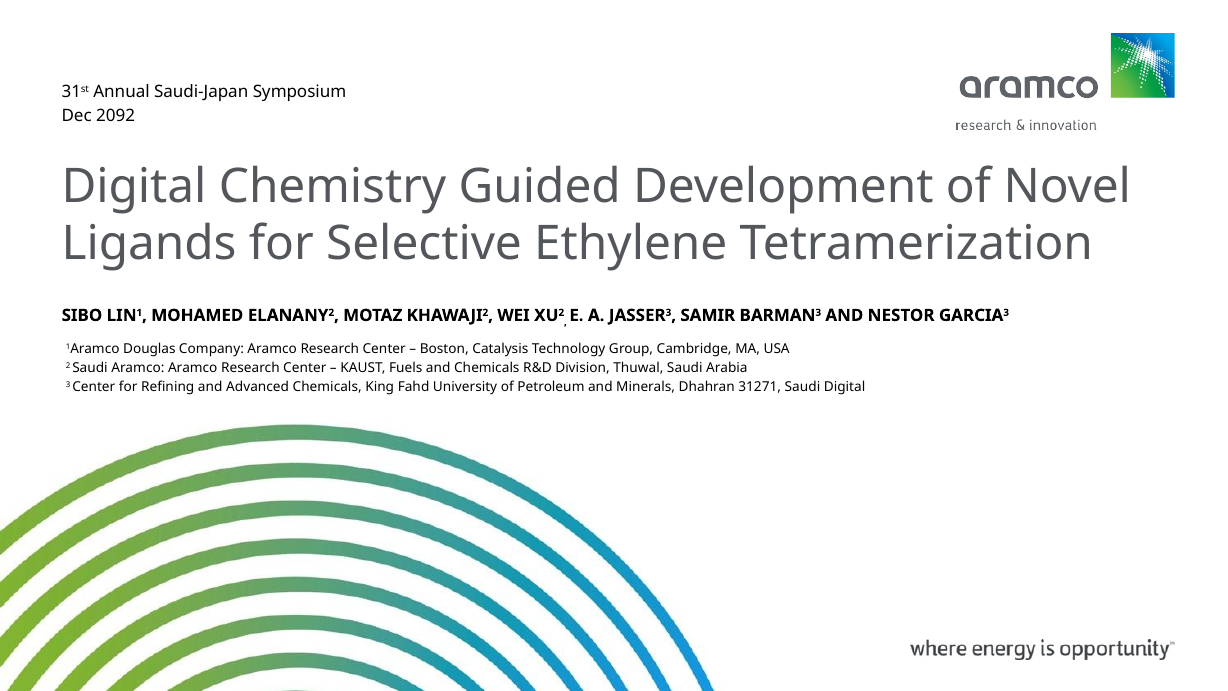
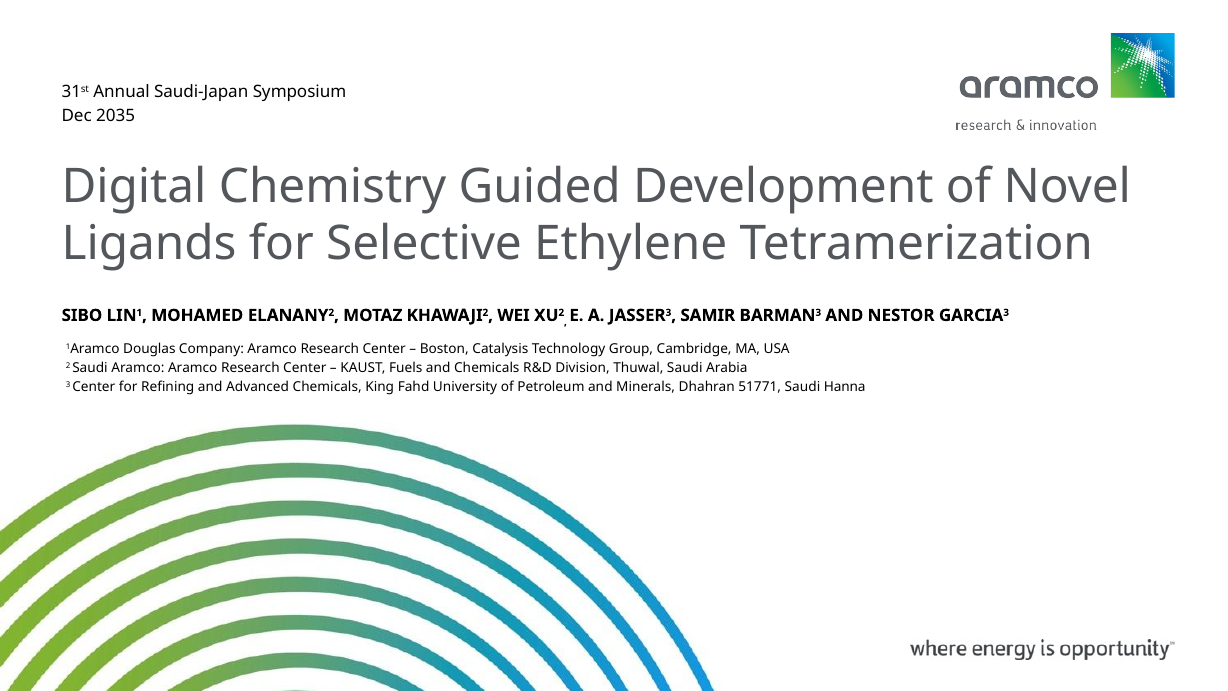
2092: 2092 -> 2035
31271: 31271 -> 51771
Saudi Digital: Digital -> Hanna
